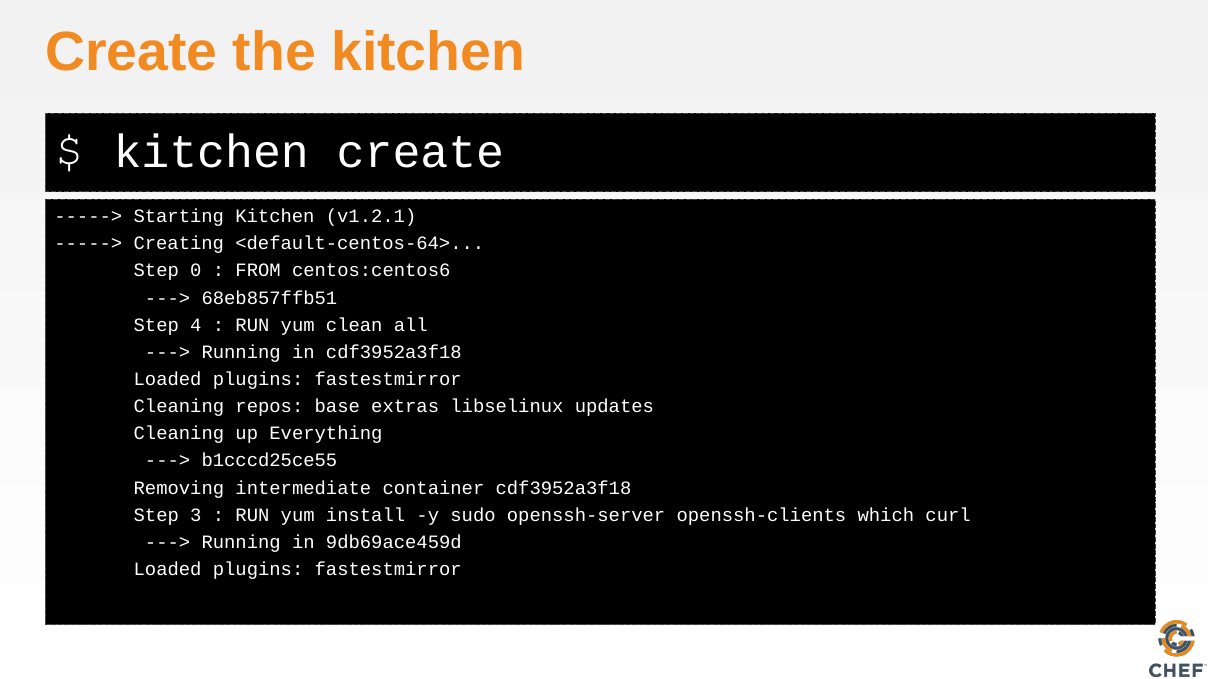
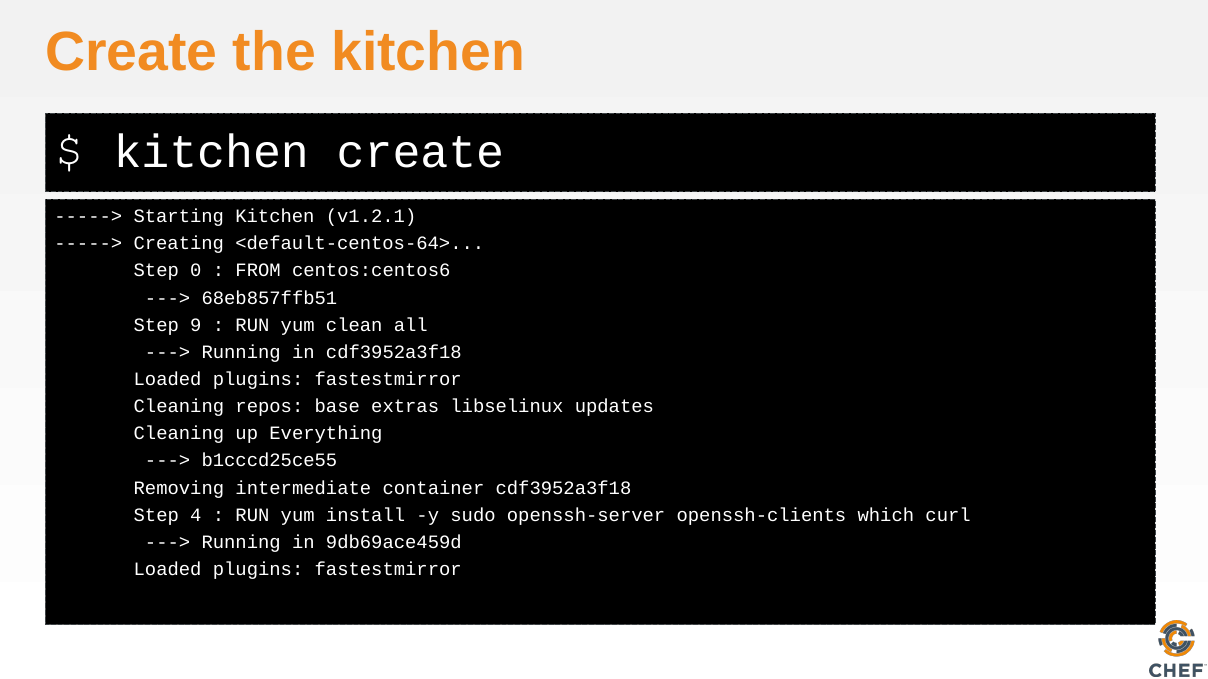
4: 4 -> 9
3: 3 -> 4
